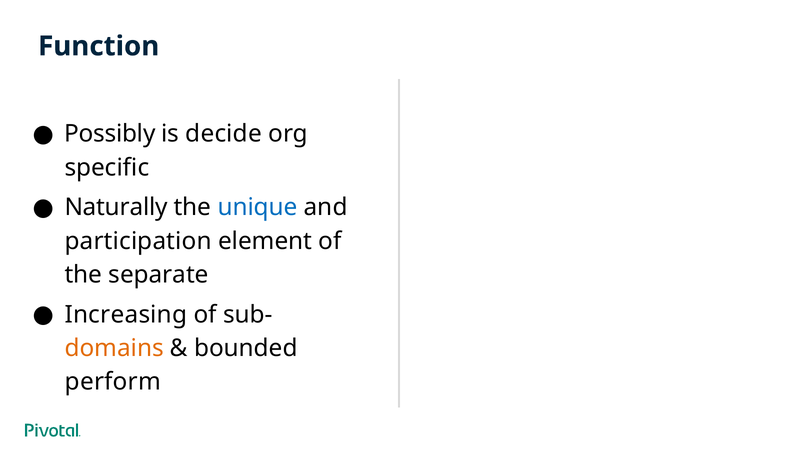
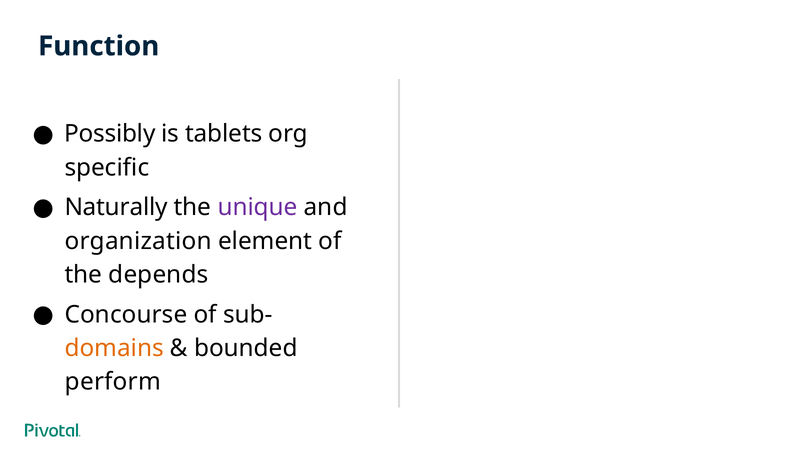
decide: decide -> tablets
unique colour: blue -> purple
participation: participation -> organization
separate: separate -> depends
Increasing: Increasing -> Concourse
